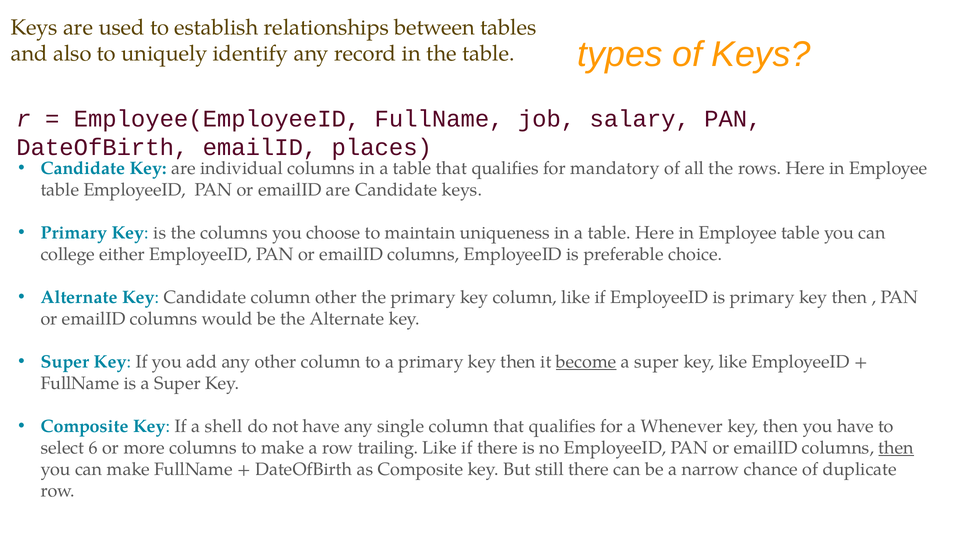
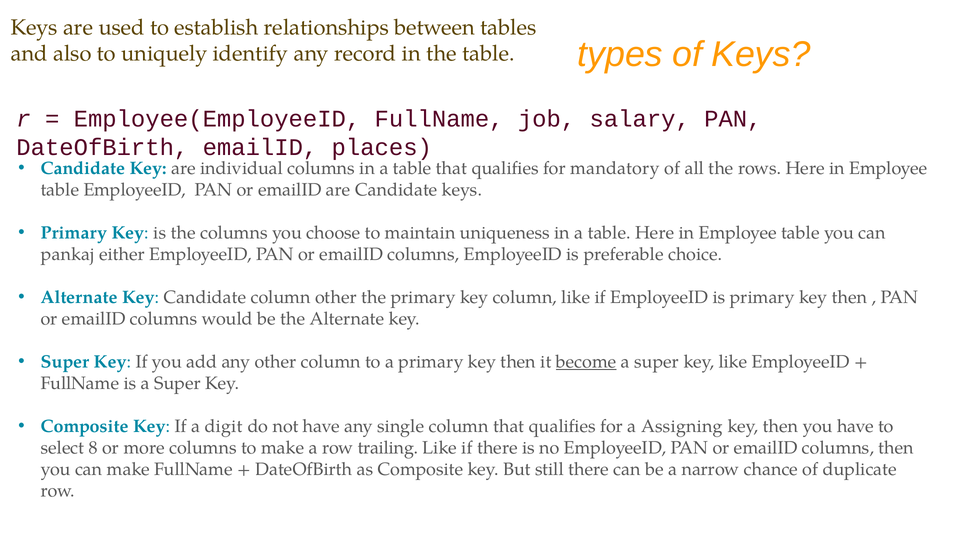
college: college -> pankaj
shell: shell -> digit
Whenever: Whenever -> Assigning
6: 6 -> 8
then at (896, 448) underline: present -> none
